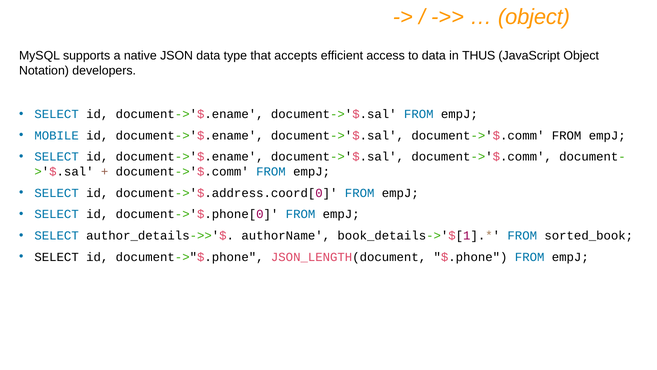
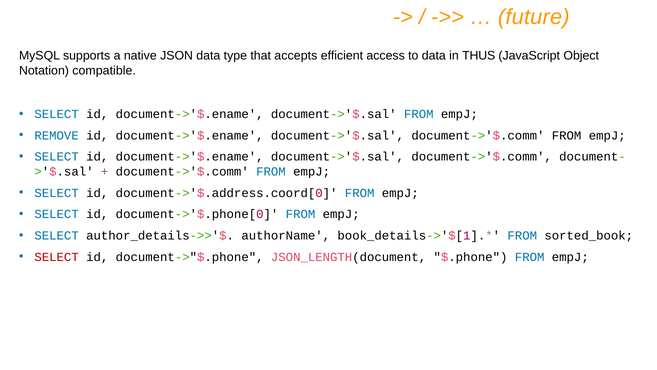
object at (534, 17): object -> future
developers: developers -> compatible
MOBILE: MOBILE -> REMOVE
SELECT at (57, 257) colour: black -> red
